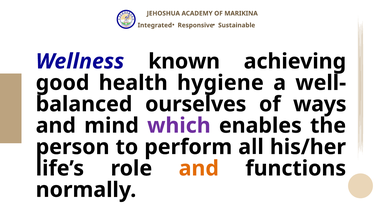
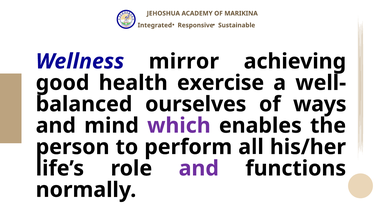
known: known -> mirror
hygiene: hygiene -> exercise
and at (199, 168) colour: orange -> purple
